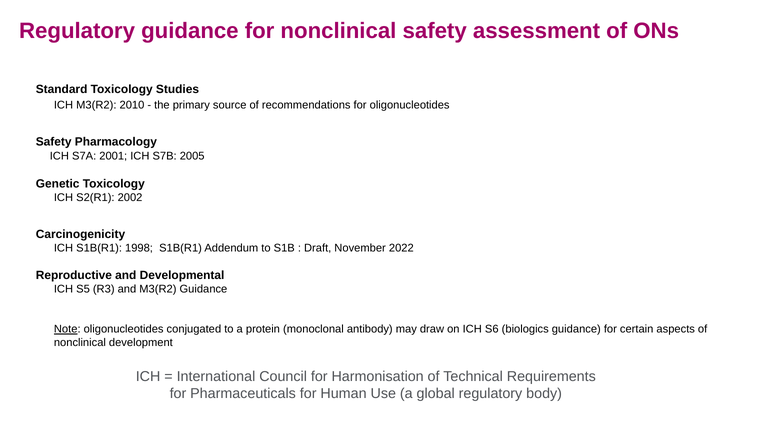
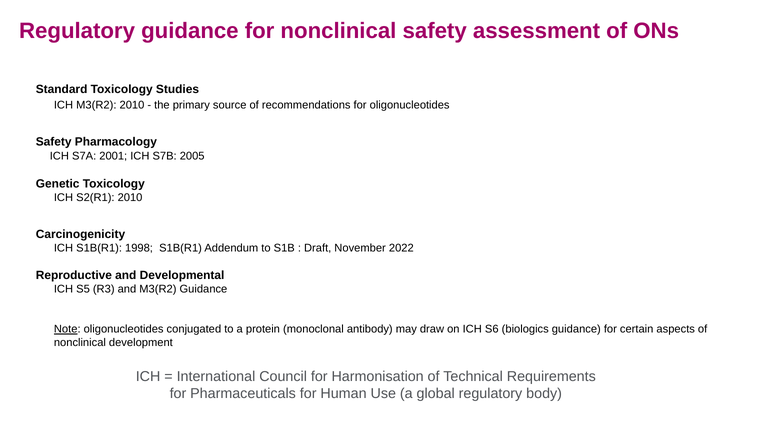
S2(R1 2002: 2002 -> 2010
